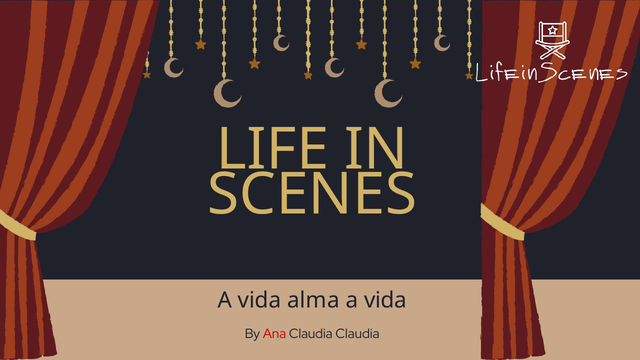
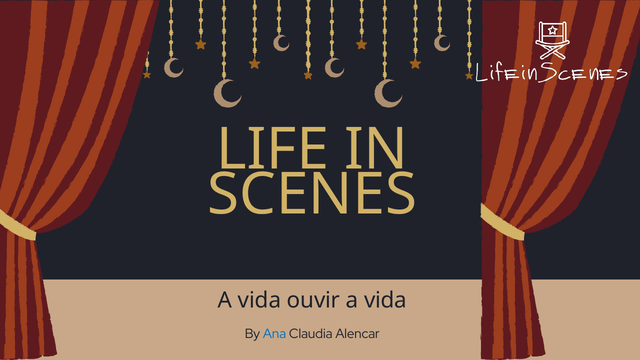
alma: alma -> ouvir
Ana colour: red -> blue
Claudia Claudia: Claudia -> Alencar
